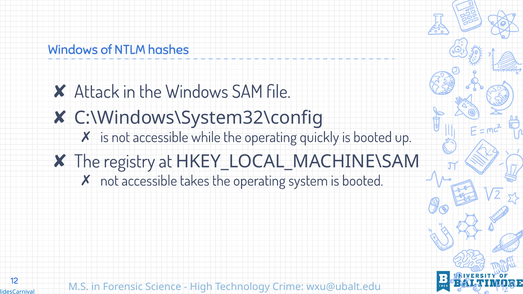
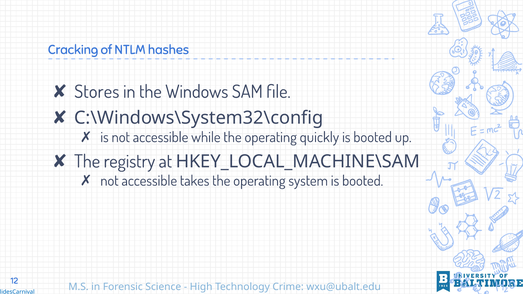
Windows at (73, 50): Windows -> Cracking
Attack: Attack -> Stores
